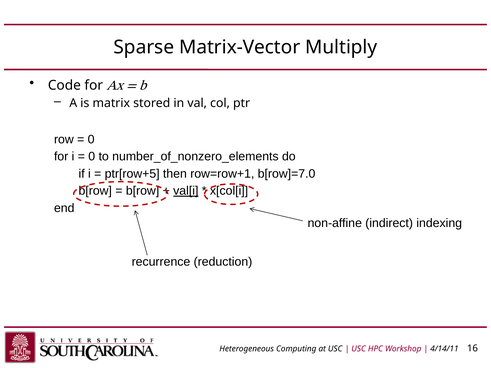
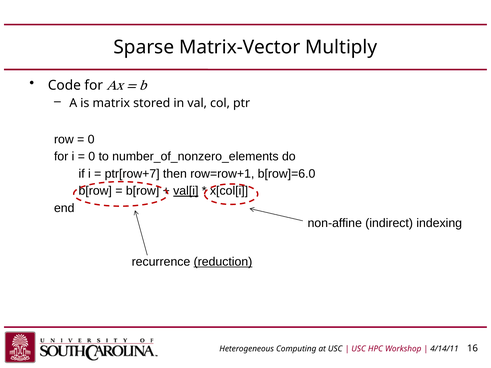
ptr[row+5: ptr[row+5 -> ptr[row+7
b[row]=7.0: b[row]=7.0 -> b[row]=6.0
reduction underline: none -> present
